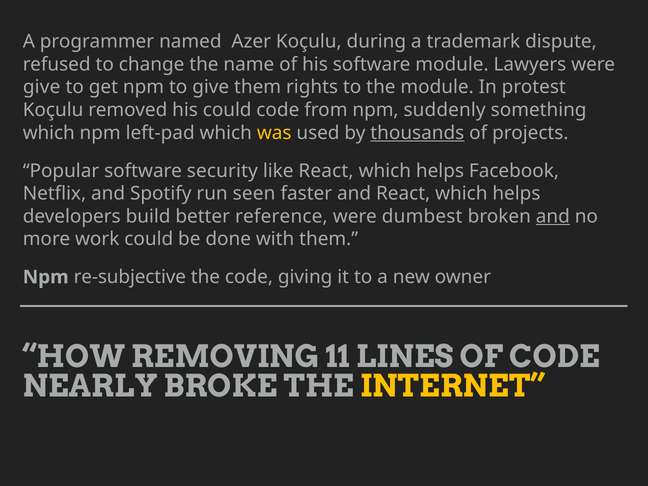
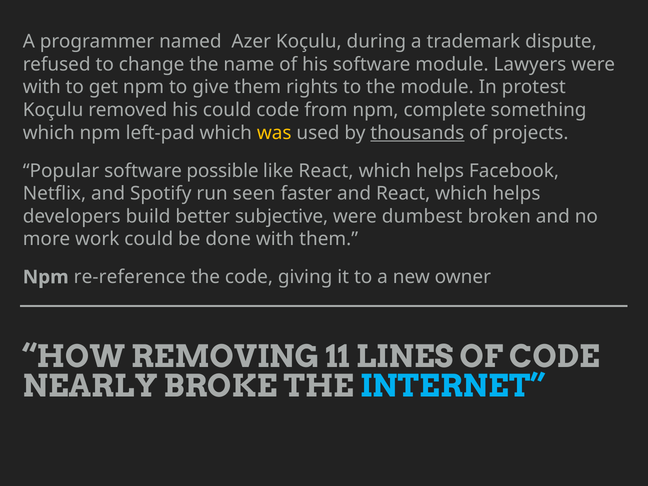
give at (42, 87): give -> with
suddenly: suddenly -> complete
security: security -> possible
reference: reference -> subjective
and at (553, 216) underline: present -> none
re-subjective: re-subjective -> re-reference
INTERNET colour: yellow -> light blue
